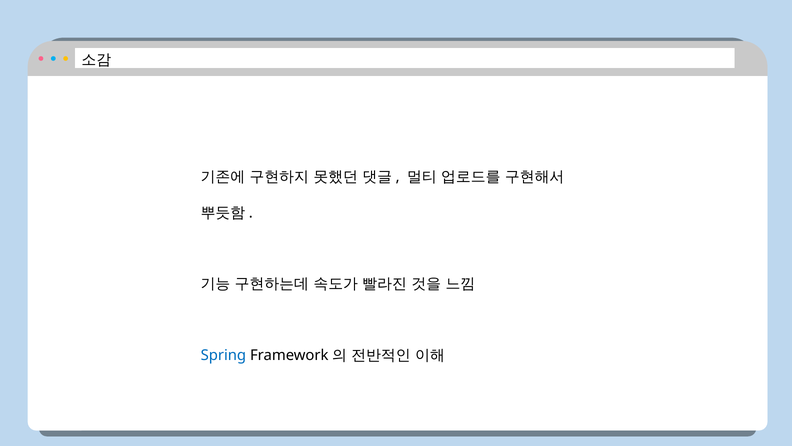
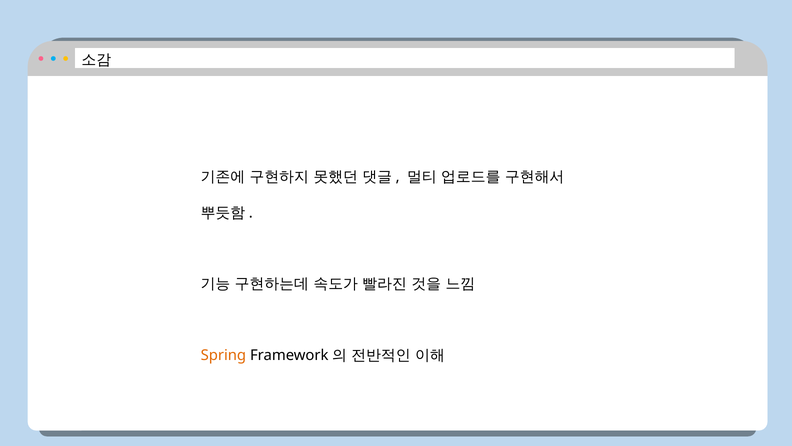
Spring colour: blue -> orange
